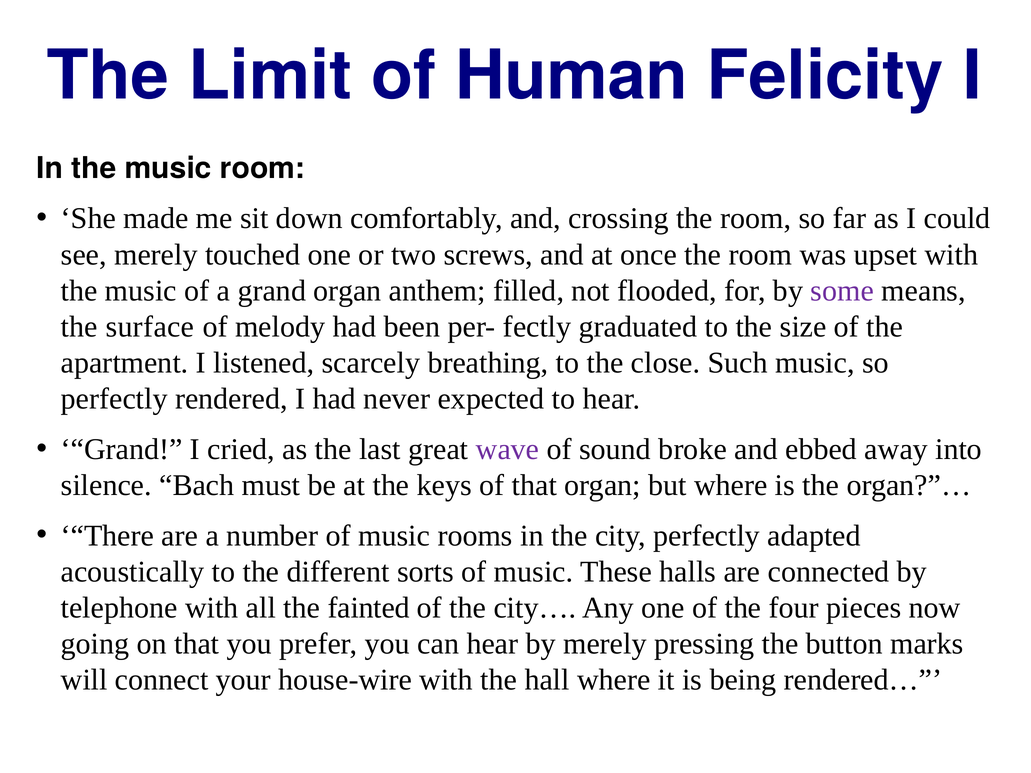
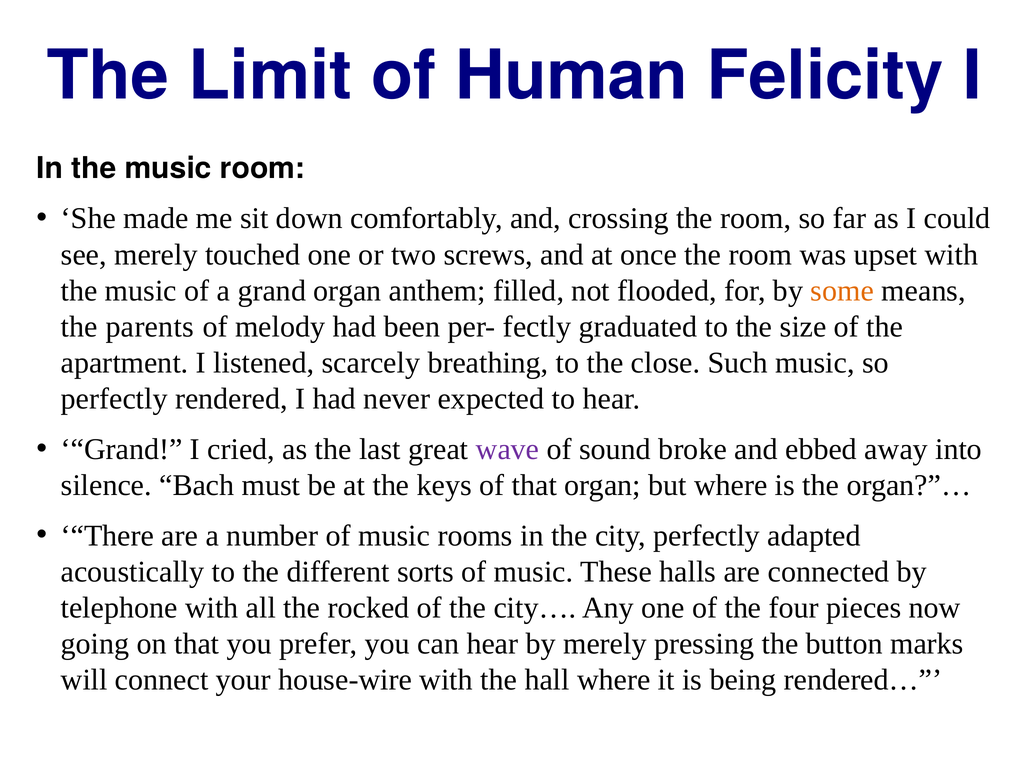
some colour: purple -> orange
surface: surface -> parents
fainted: fainted -> rocked
